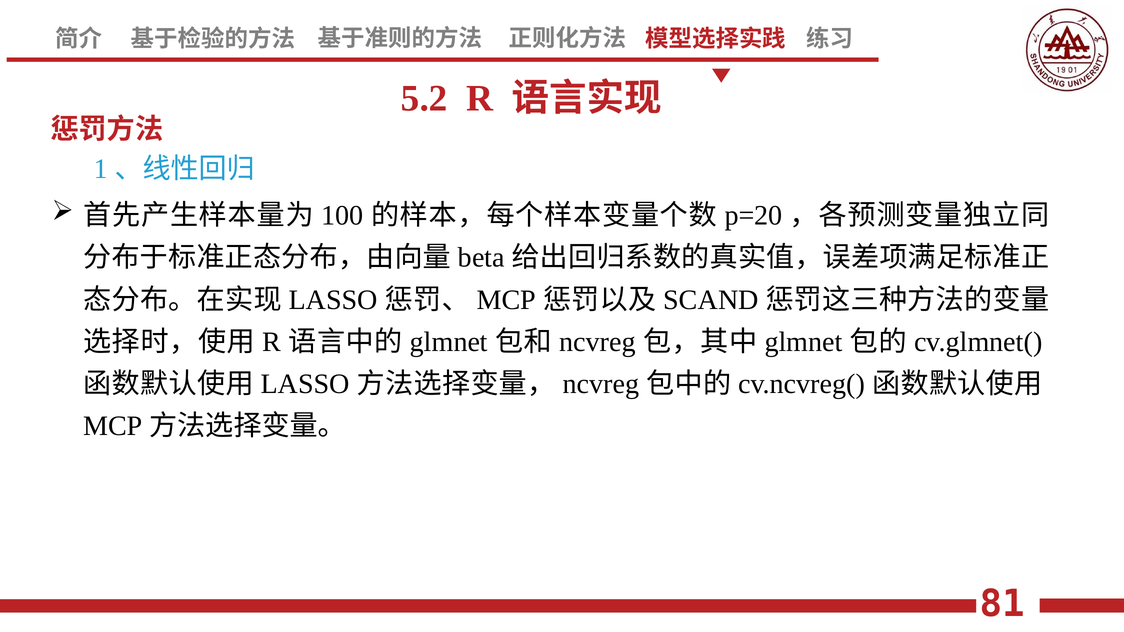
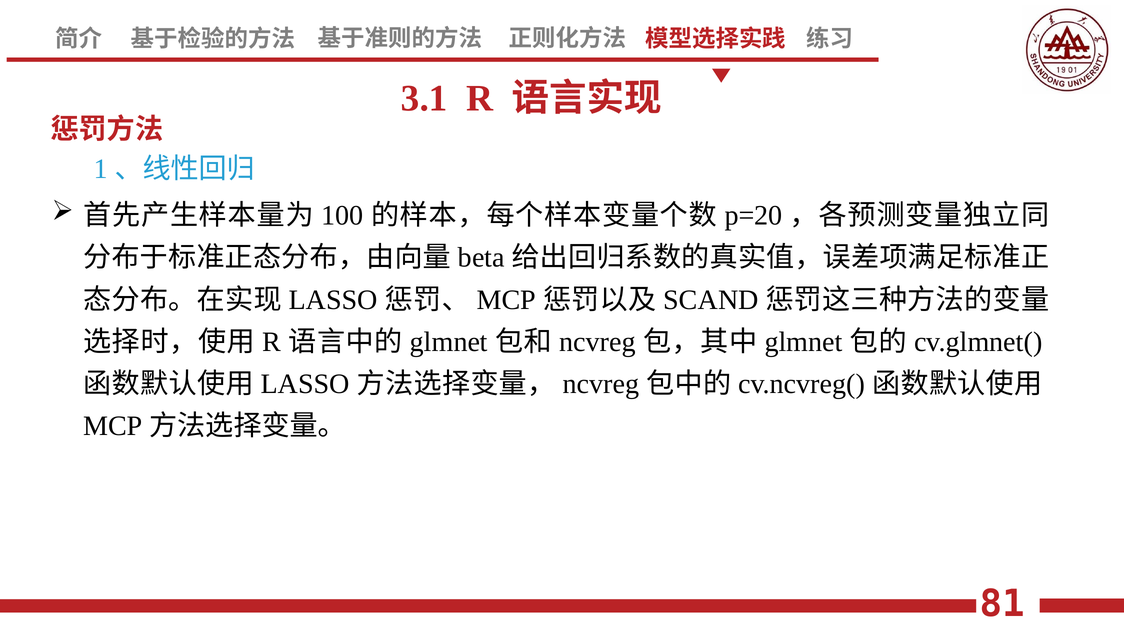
5.2: 5.2 -> 3.1
